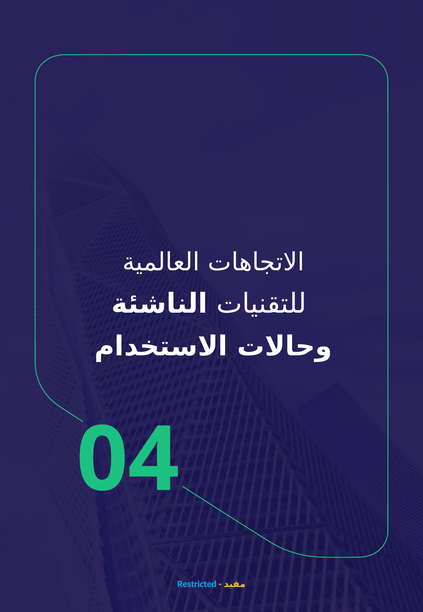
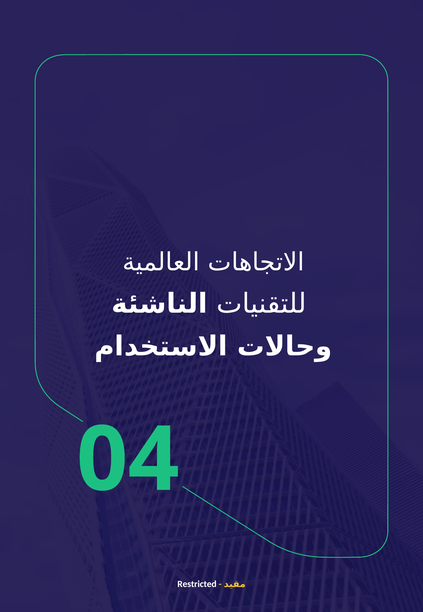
Restricted colour: light blue -> white
